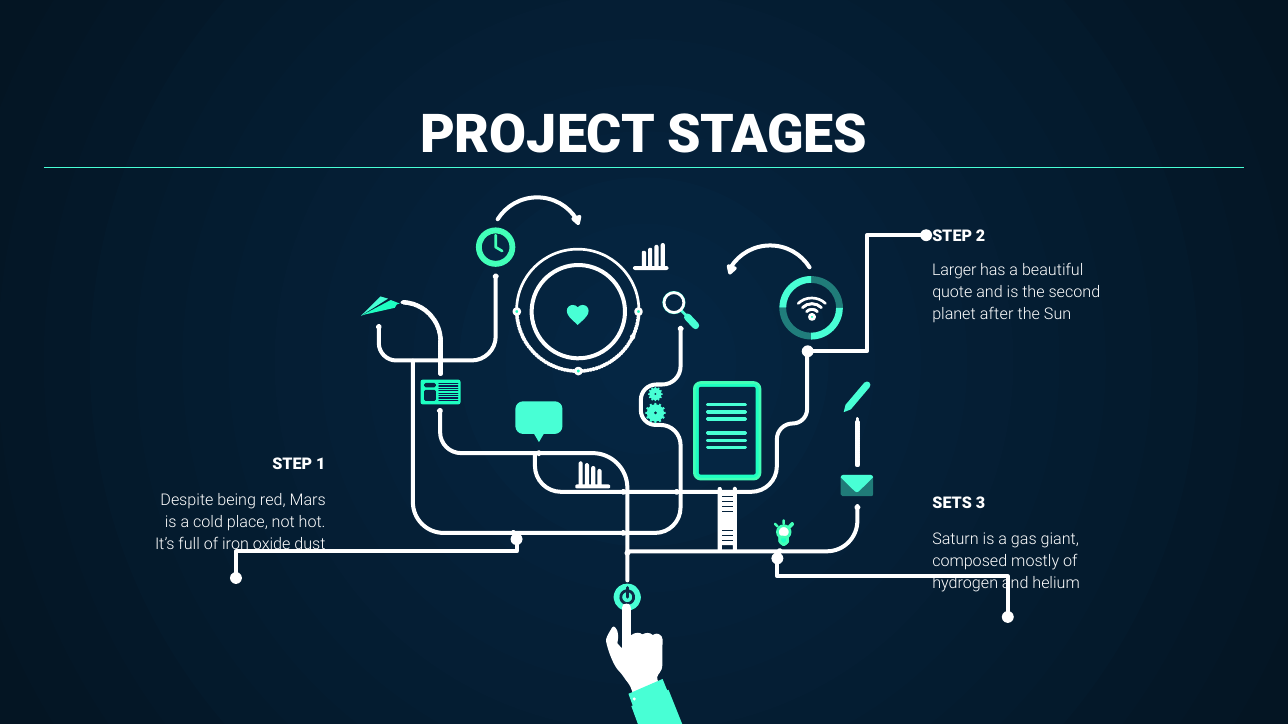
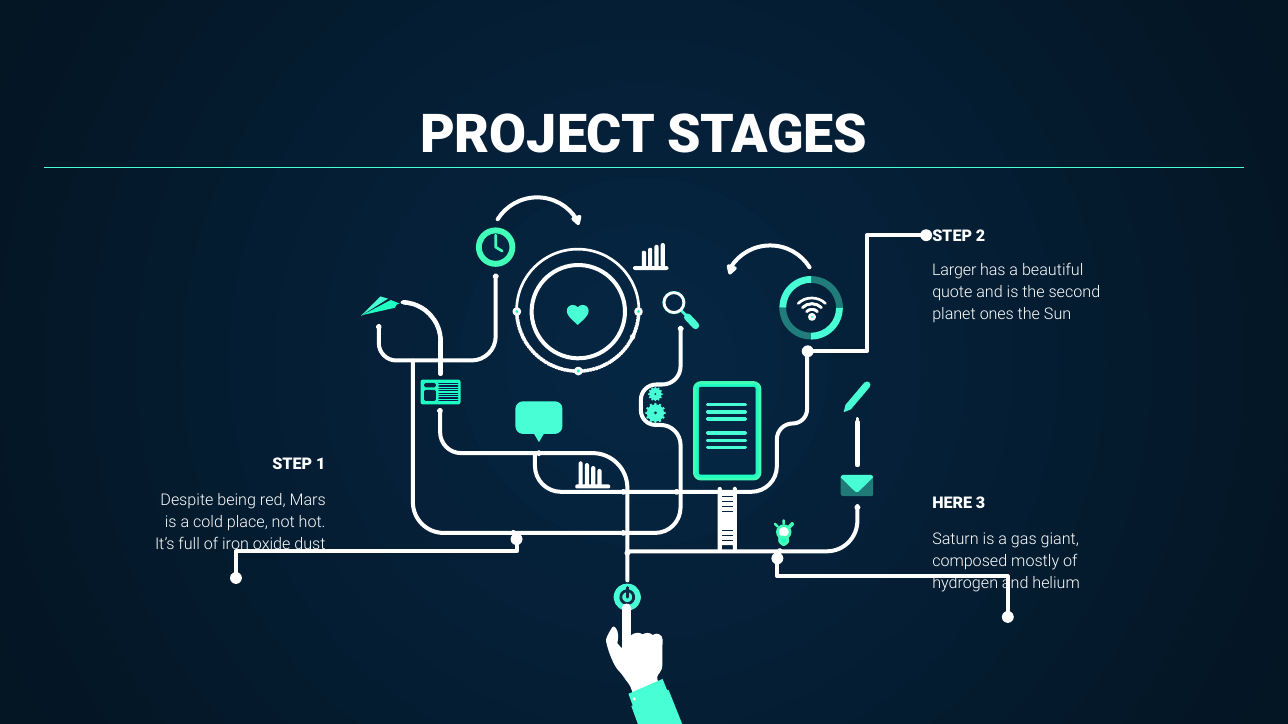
after: after -> ones
SETS: SETS -> HERE
